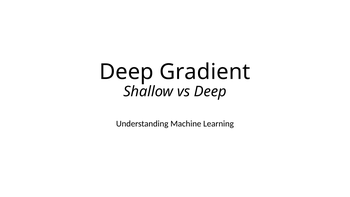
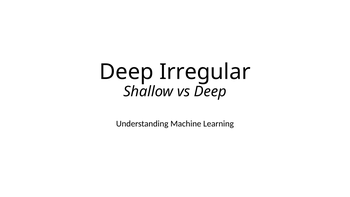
Gradient: Gradient -> Irregular
